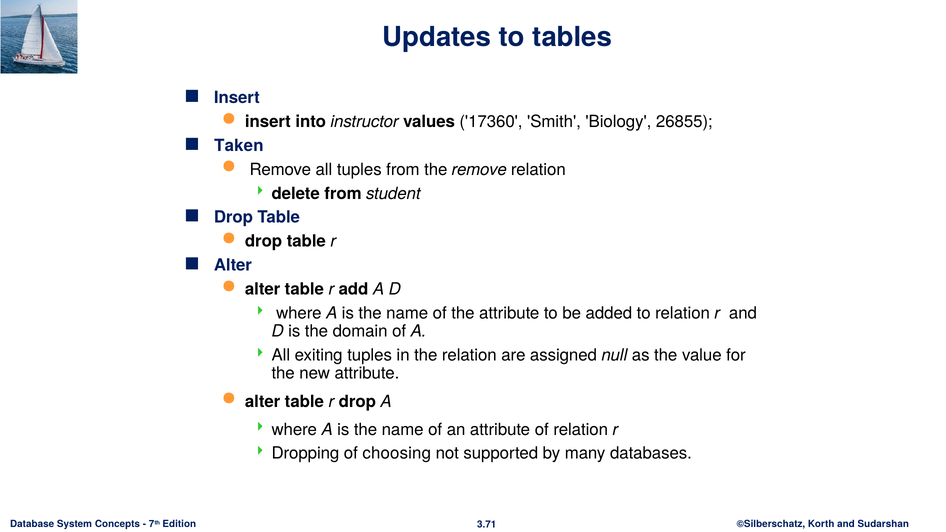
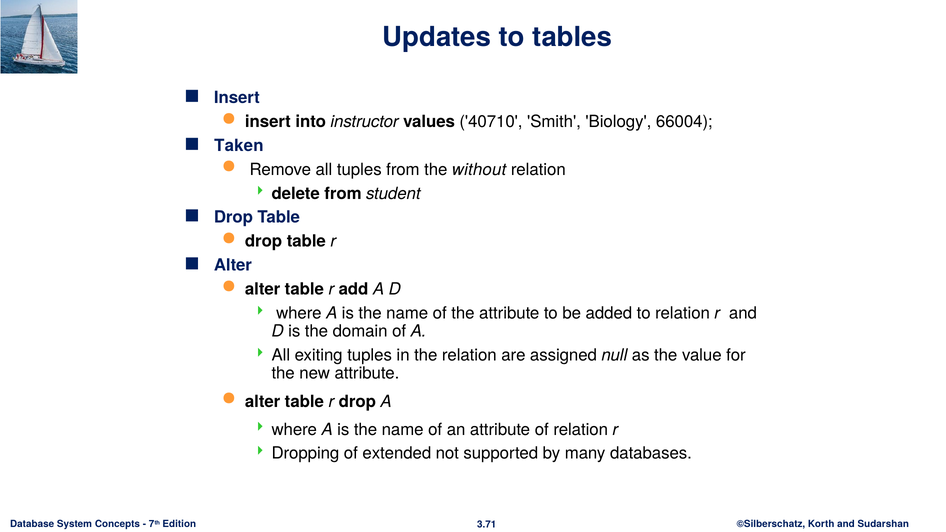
17360: 17360 -> 40710
26855: 26855 -> 66004
the remove: remove -> without
choosing: choosing -> extended
